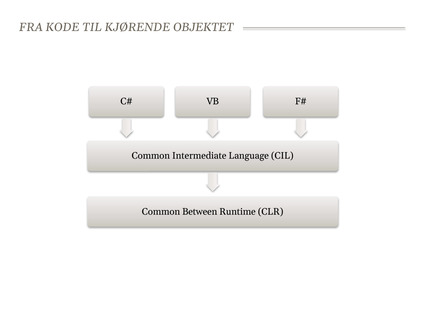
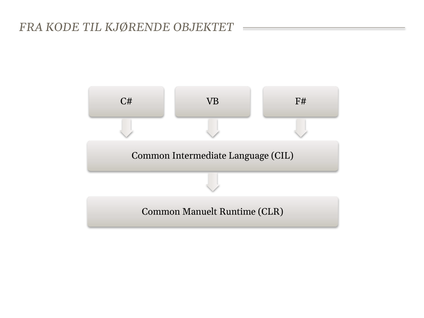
Between: Between -> Manuelt
